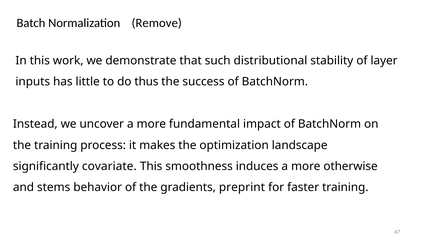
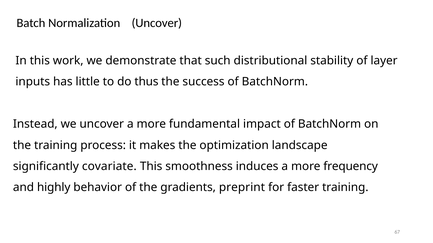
Normalization Remove: Remove -> Uncover
otherwise: otherwise -> frequency
stems: stems -> highly
